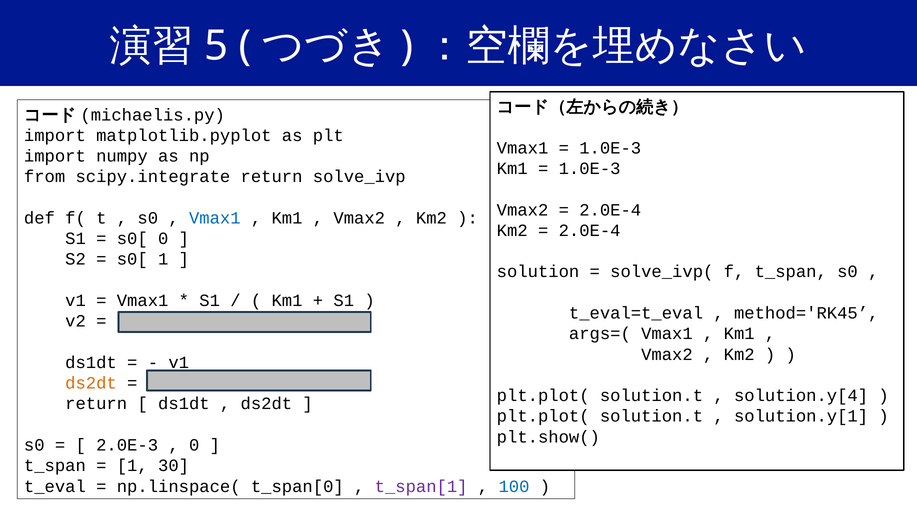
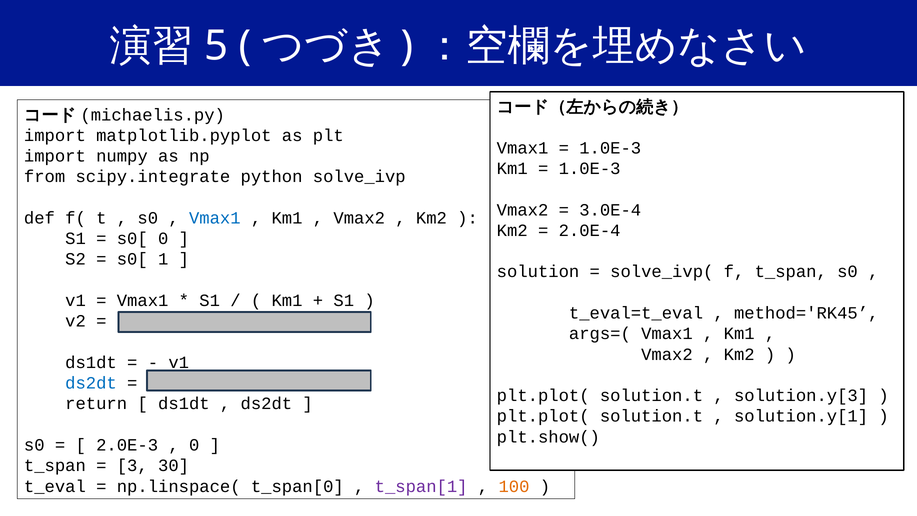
scipy.integrate return: return -> python
2.0E-4 at (610, 210): 2.0E-4 -> 3.0E-4
ds2dt at (91, 383) colour: orange -> blue
solution.y[4: solution.y[4 -> solution.y[3
1 at (132, 466): 1 -> 3
100 colour: blue -> orange
